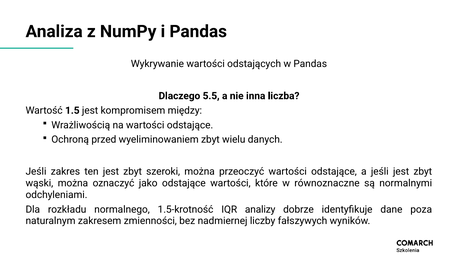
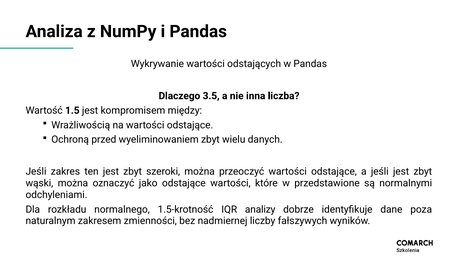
5.5: 5.5 -> 3.5
równoznaczne: równoznaczne -> przedstawione
